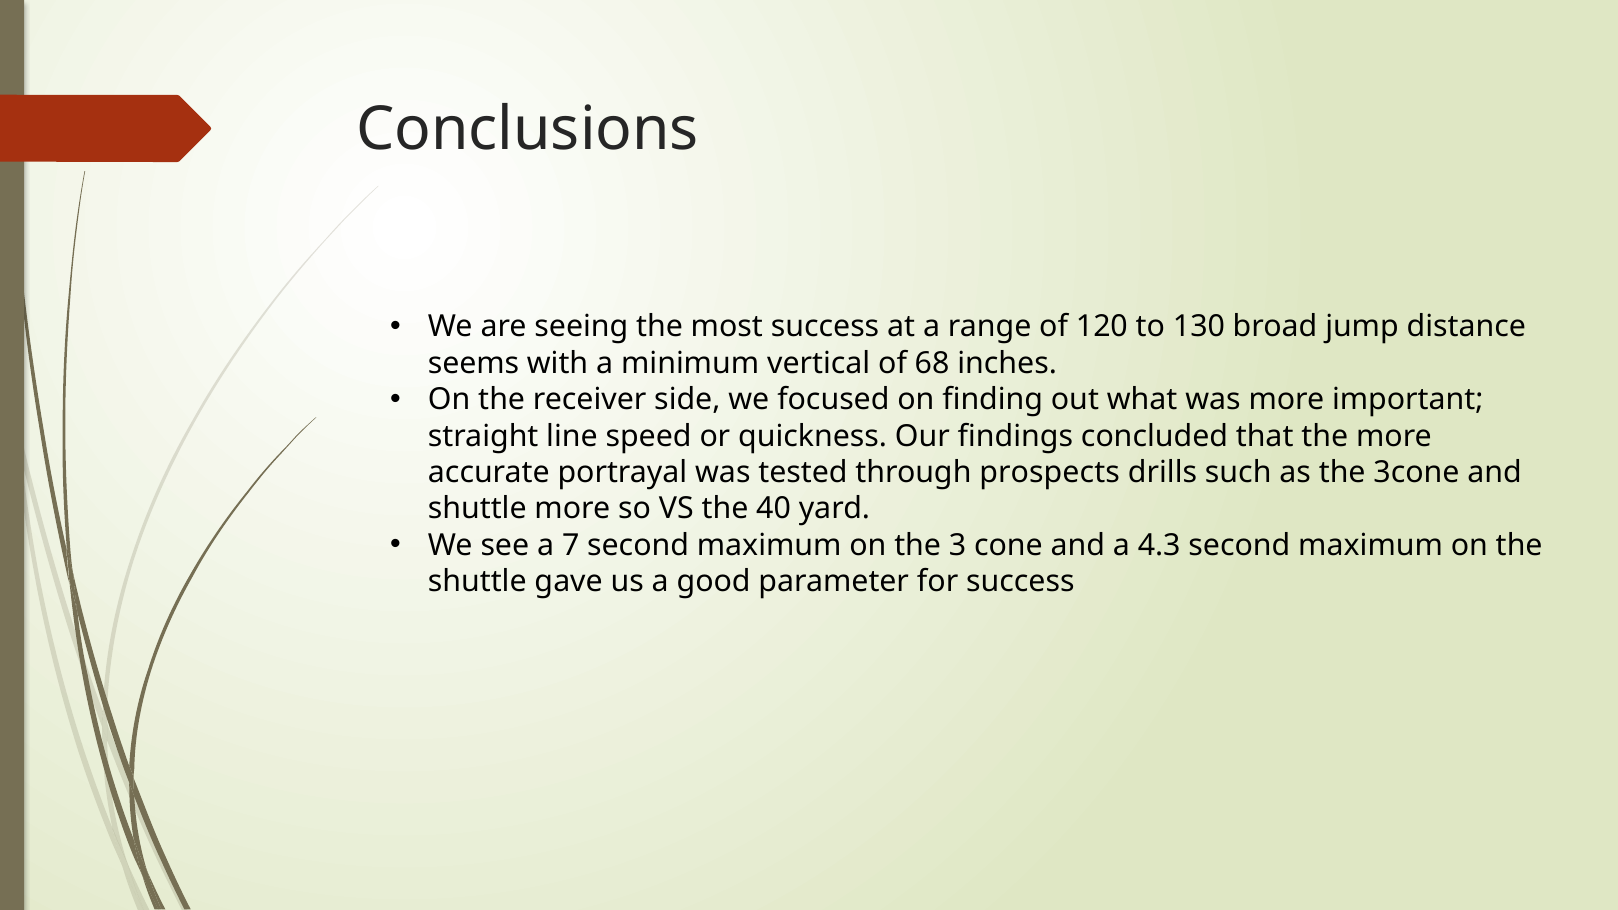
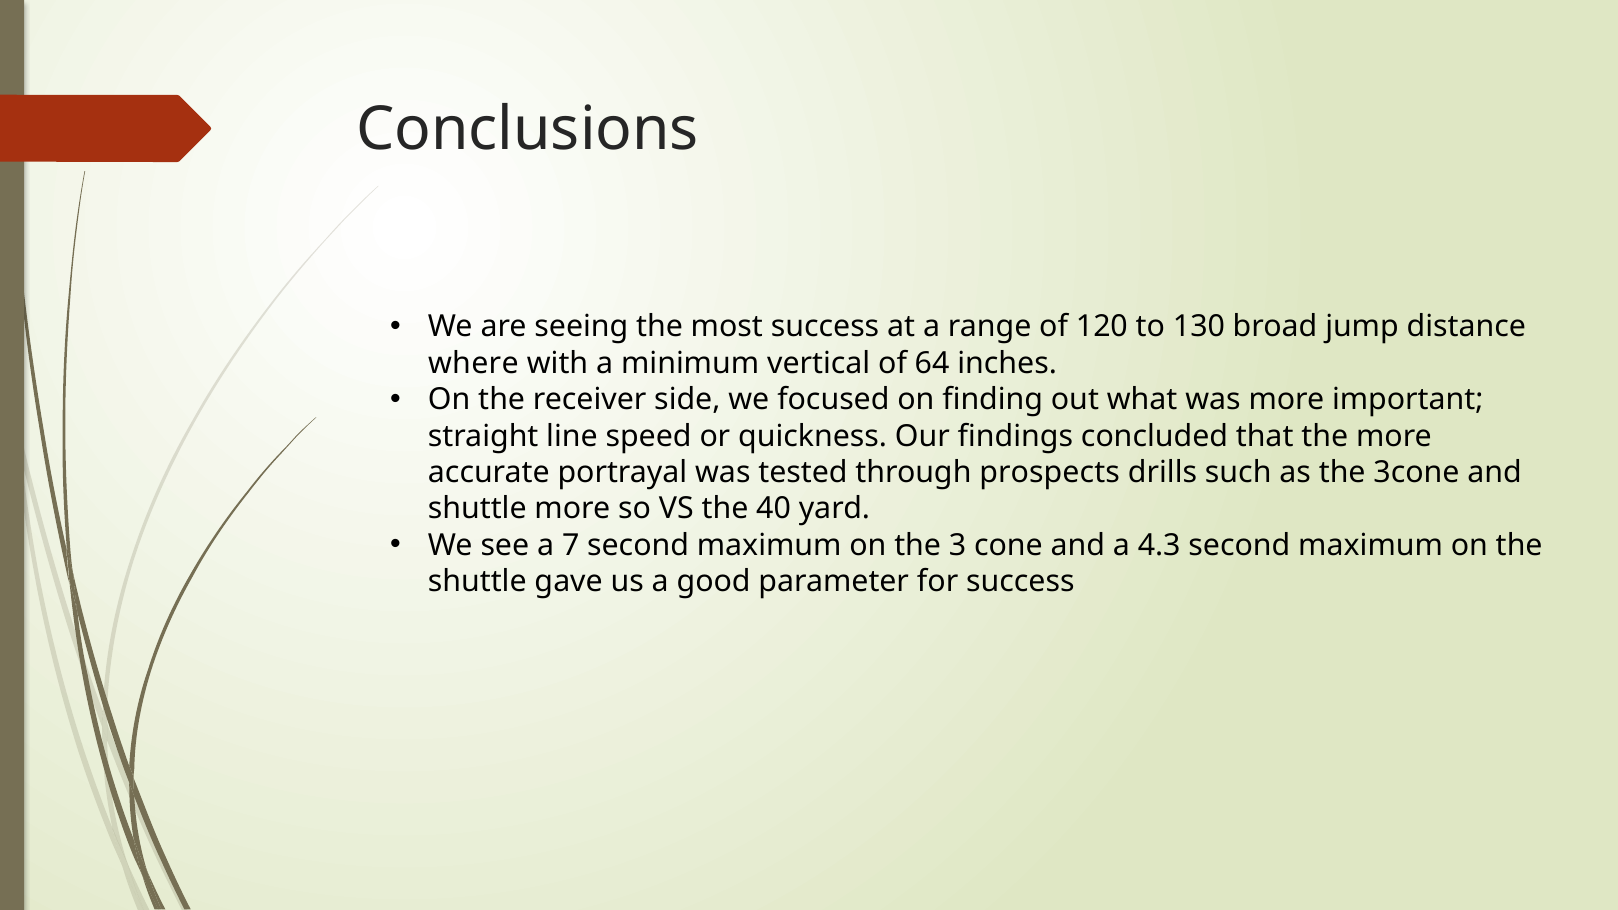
seems: seems -> where
68: 68 -> 64
